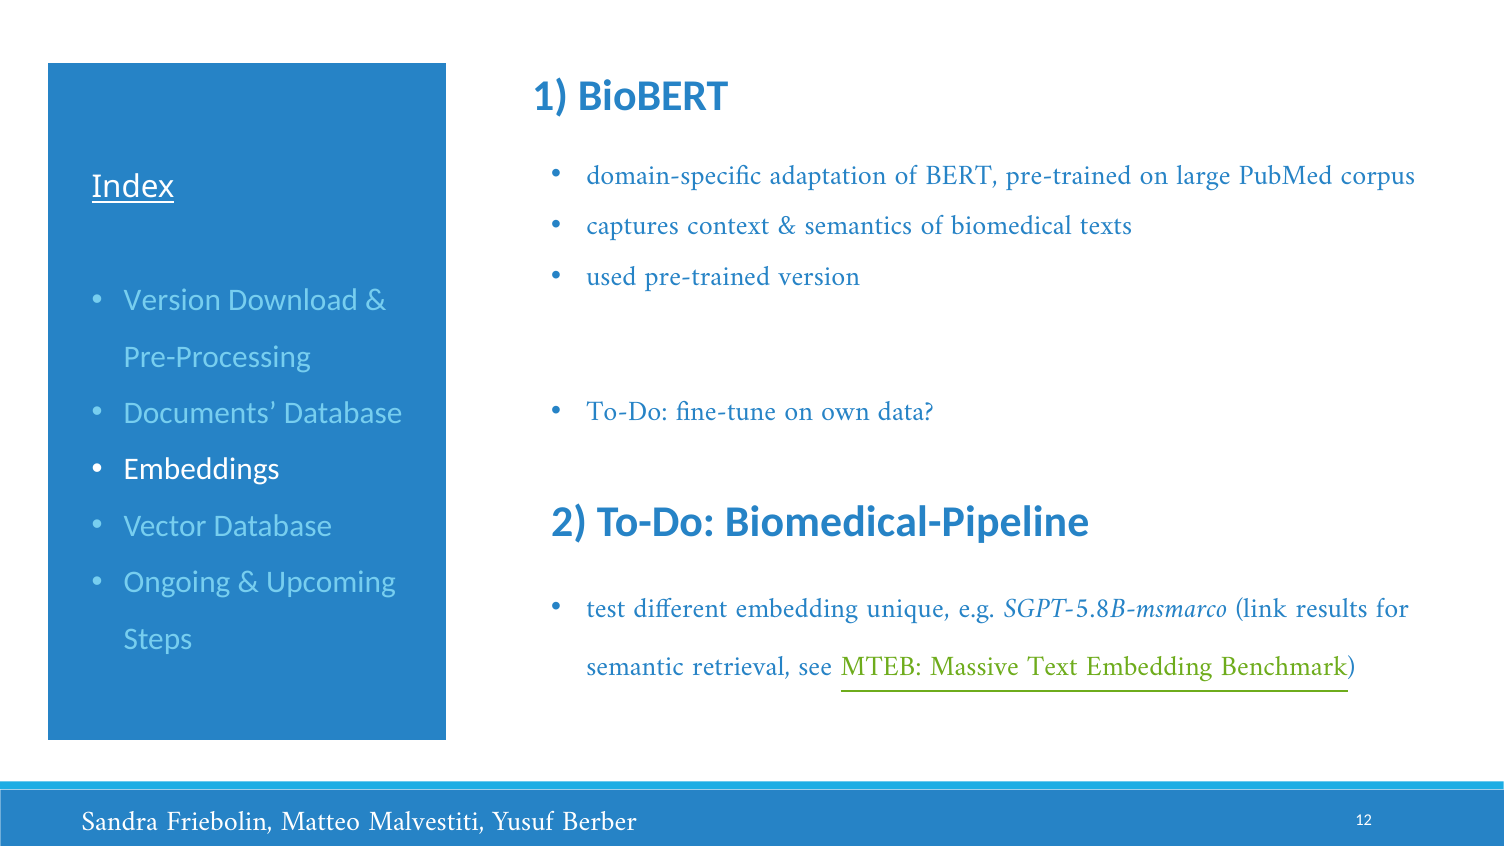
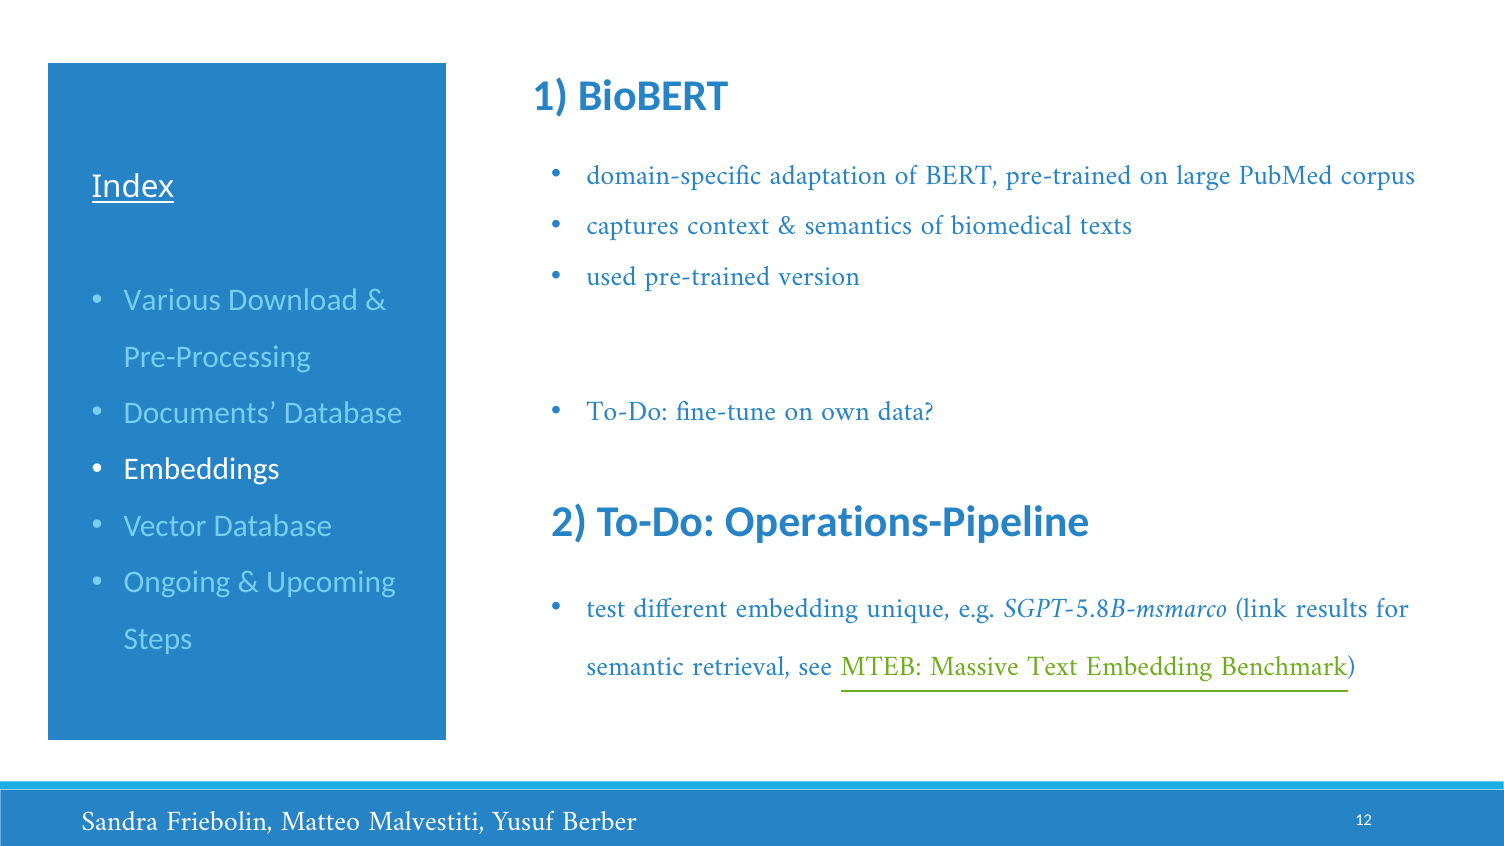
Version at (172, 300): Version -> Various
Biomedical-Pipeline: Biomedical-Pipeline -> Operations-Pipeline
